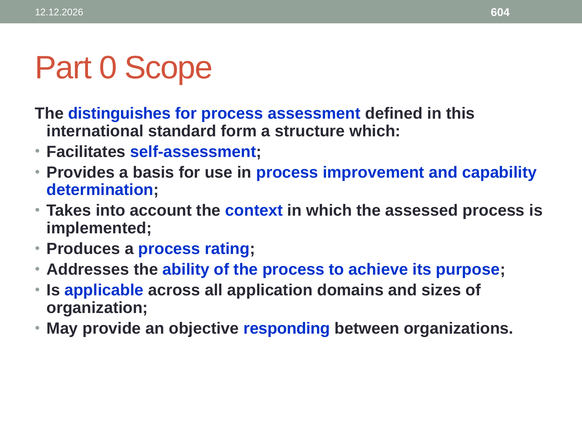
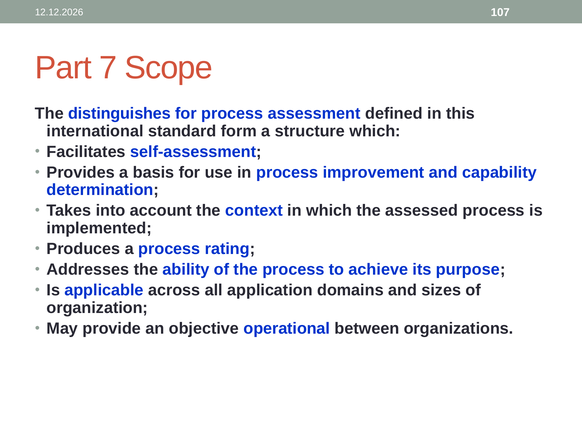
604: 604 -> 107
0: 0 -> 7
responding: responding -> operational
